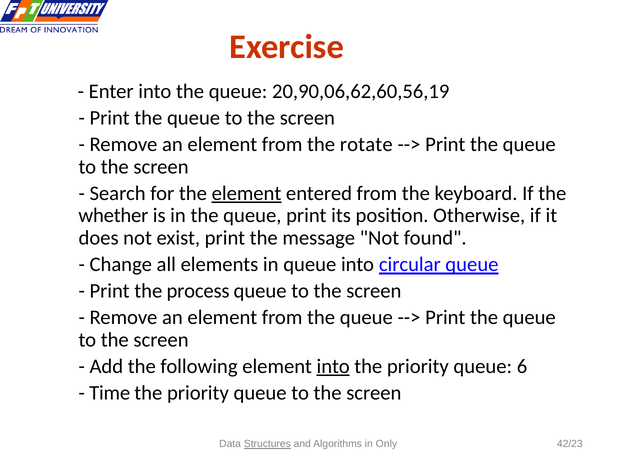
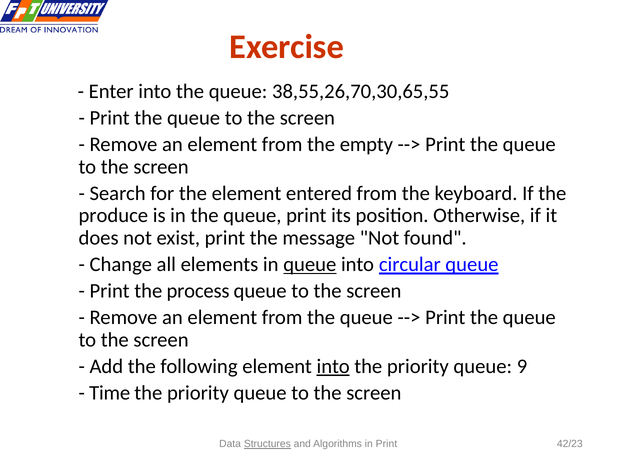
20,90,06,62,60,56,19: 20,90,06,62,60,56,19 -> 38,55,26,70,30,65,55
rotate: rotate -> empty
element at (247, 193) underline: present -> none
whether: whether -> produce
queue at (310, 265) underline: none -> present
6: 6 -> 9
in Only: Only -> Print
